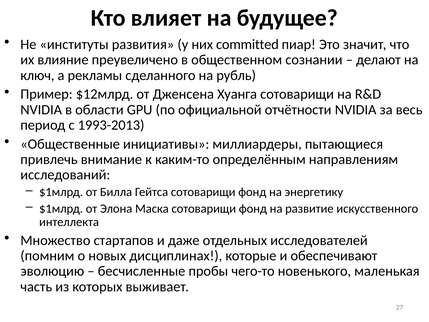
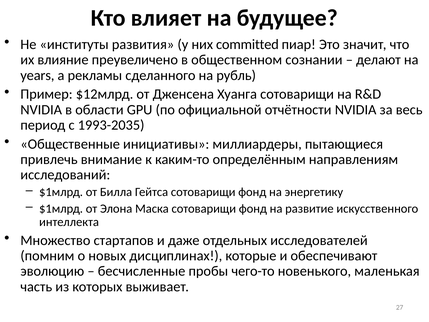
ключ: ключ -> years
1993-2013: 1993-2013 -> 1993-2035
